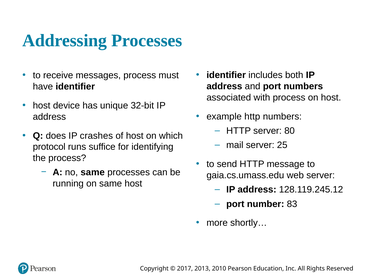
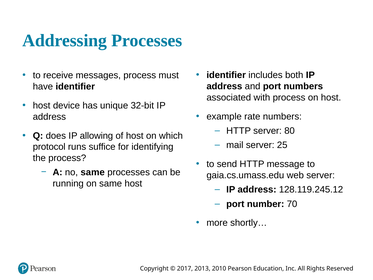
http: http -> rate
crashes: crashes -> allowing
83: 83 -> 70
